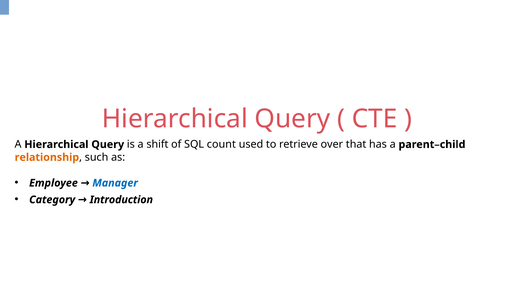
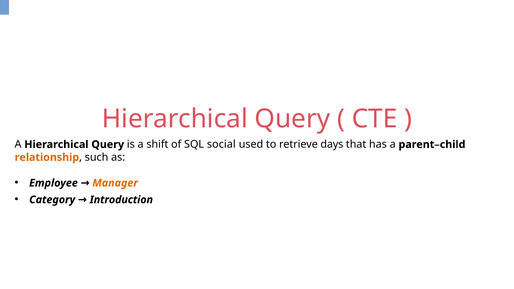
count: count -> social
over: over -> days
Manager colour: blue -> orange
